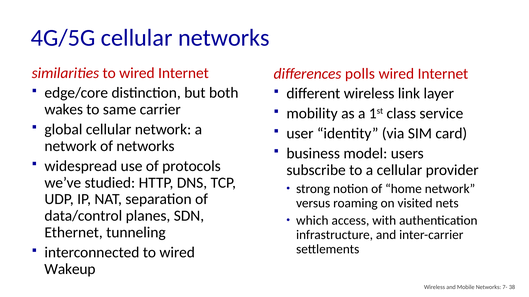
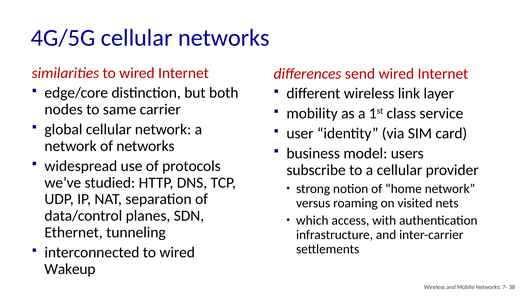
polls: polls -> send
wakes: wakes -> nodes
